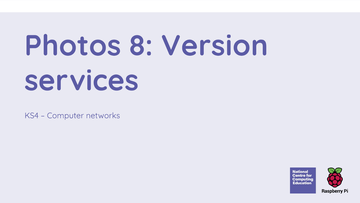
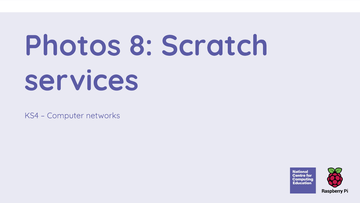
Version: Version -> Scratch
